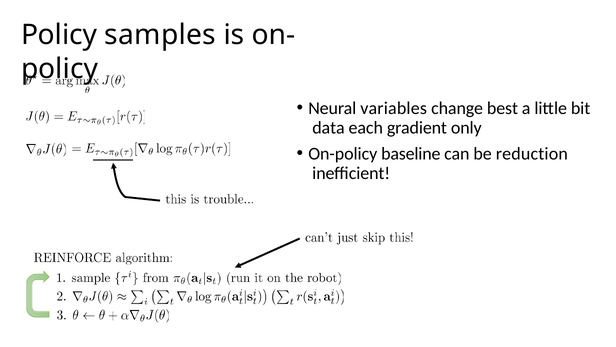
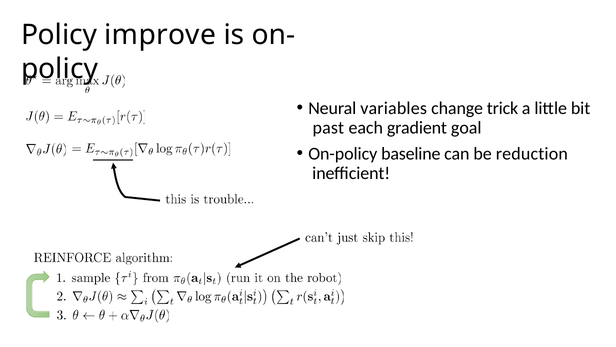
samples: samples -> improve
best: best -> trick
data: data -> past
only: only -> goal
